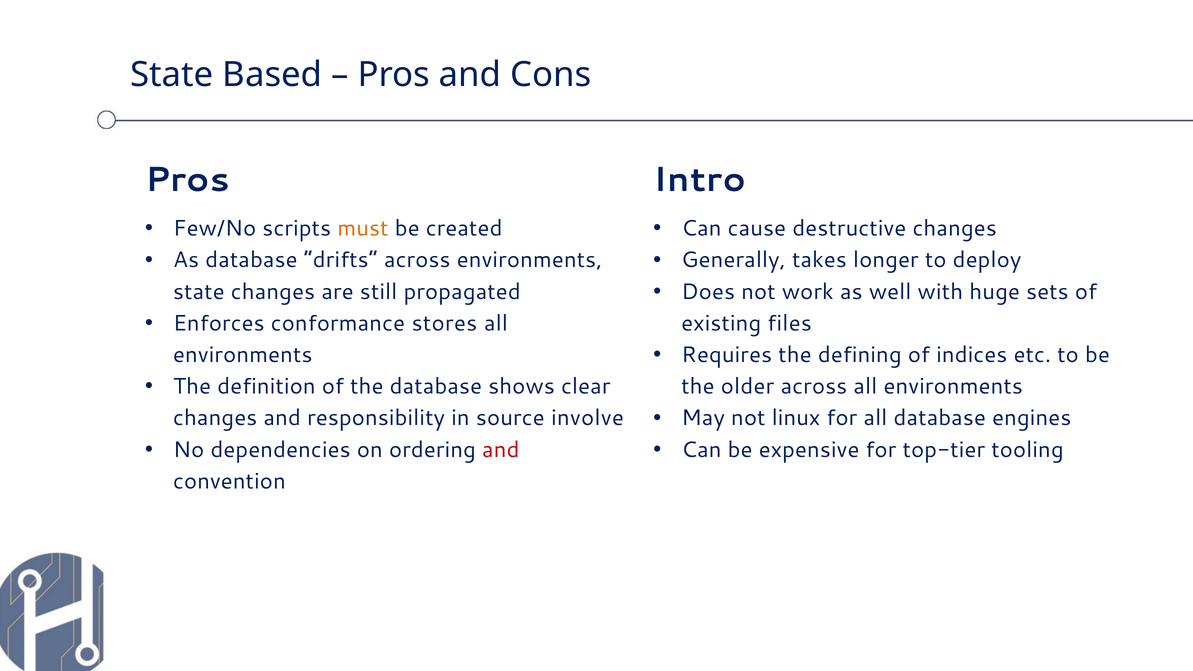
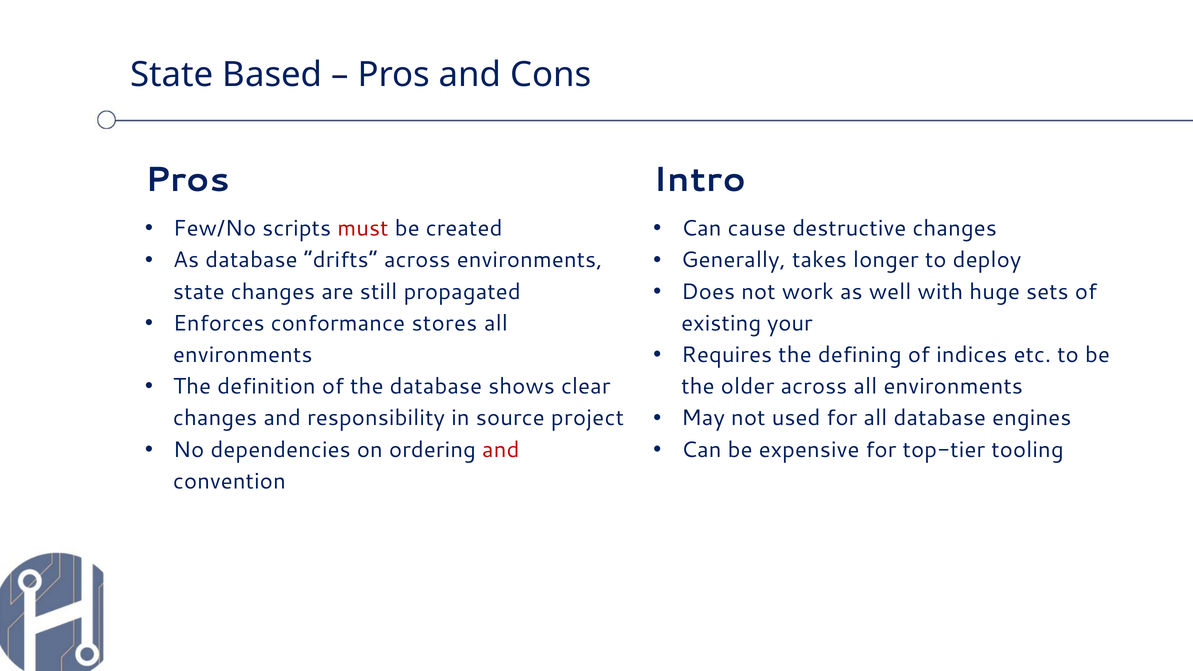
must colour: orange -> red
files: files -> your
linux: linux -> used
involve: involve -> project
